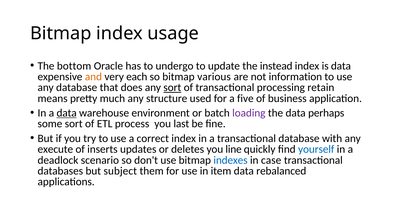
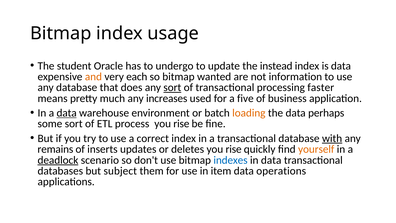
bottom: bottom -> student
various: various -> wanted
retain: retain -> faster
structure: structure -> increases
loading colour: purple -> orange
process you last: last -> rise
with underline: none -> present
execute: execute -> remains
deletes you line: line -> rise
yourself colour: blue -> orange
deadlock underline: none -> present
in case: case -> data
rebalanced: rebalanced -> operations
